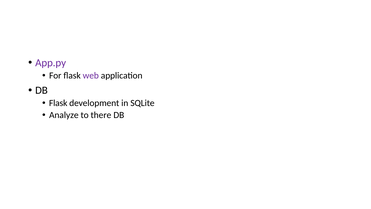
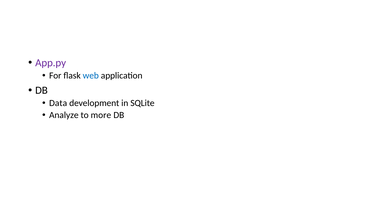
web colour: purple -> blue
Flask at (58, 103): Flask -> Data
there: there -> more
